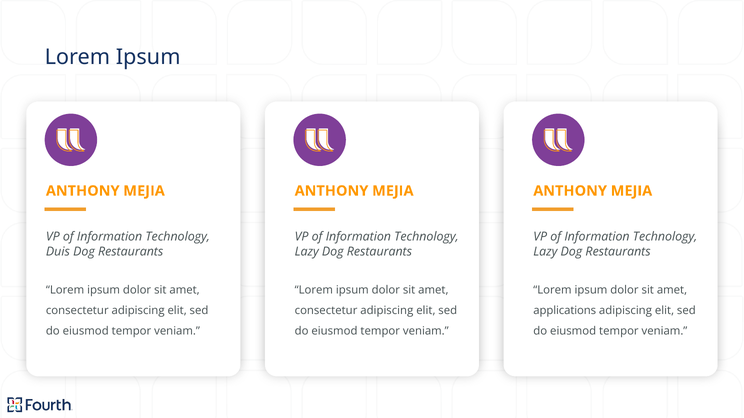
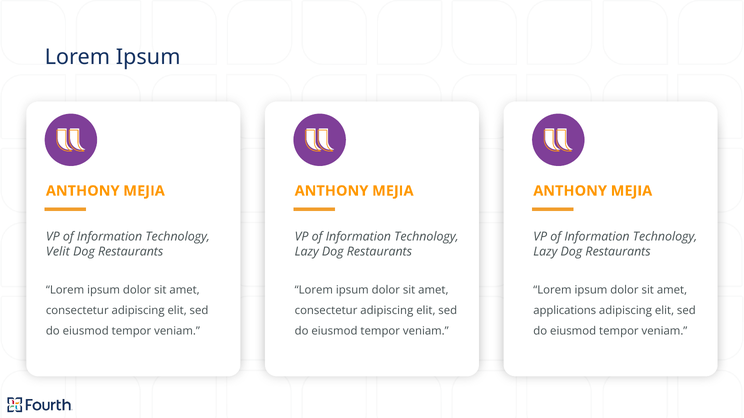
Duis: Duis -> Velit
